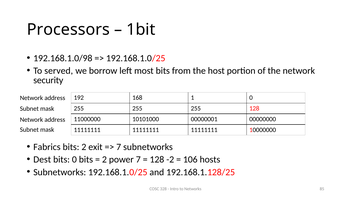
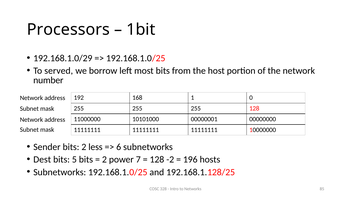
192.168.1.0/98: 192.168.1.0/98 -> 192.168.1.0/29
security: security -> number
Fabrics: Fabrics -> Sender
exit: exit -> less
7 at (119, 147): 7 -> 6
bits 0: 0 -> 5
106: 106 -> 196
